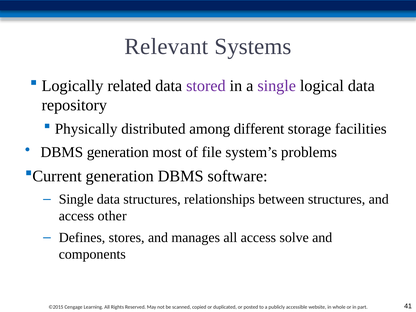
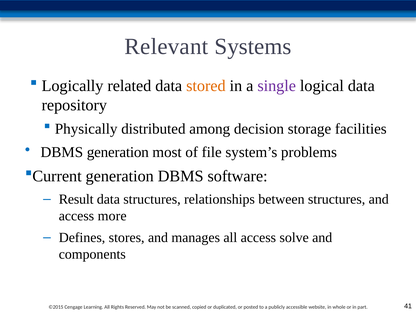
stored colour: purple -> orange
different: different -> decision
Single at (76, 199): Single -> Result
other: other -> more
